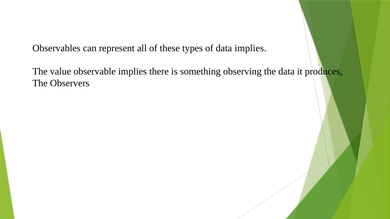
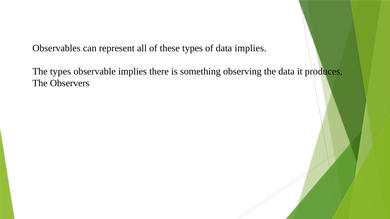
The value: value -> types
